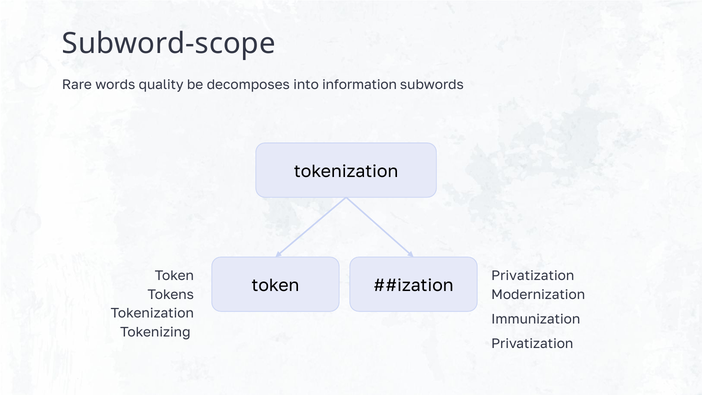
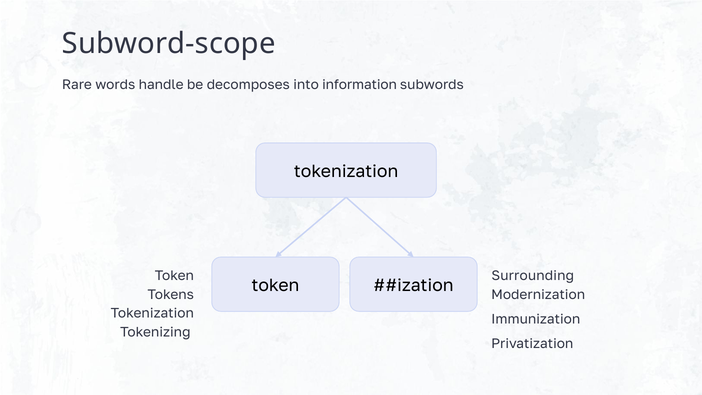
quality: quality -> handle
Privatization at (533, 276): Privatization -> Surrounding
